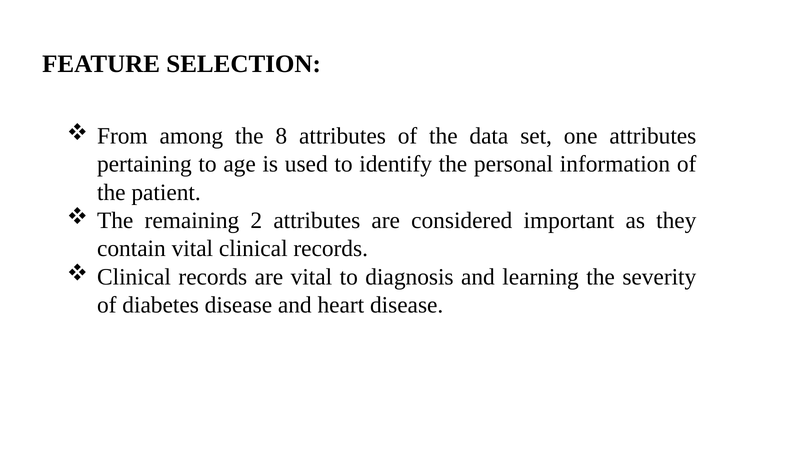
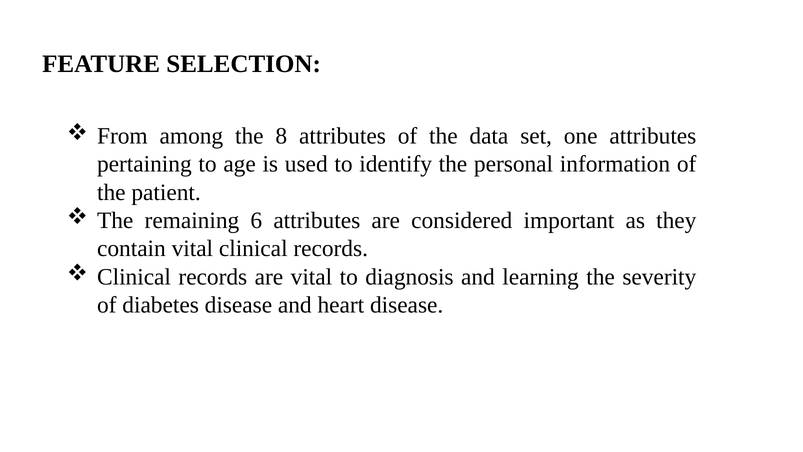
2: 2 -> 6
